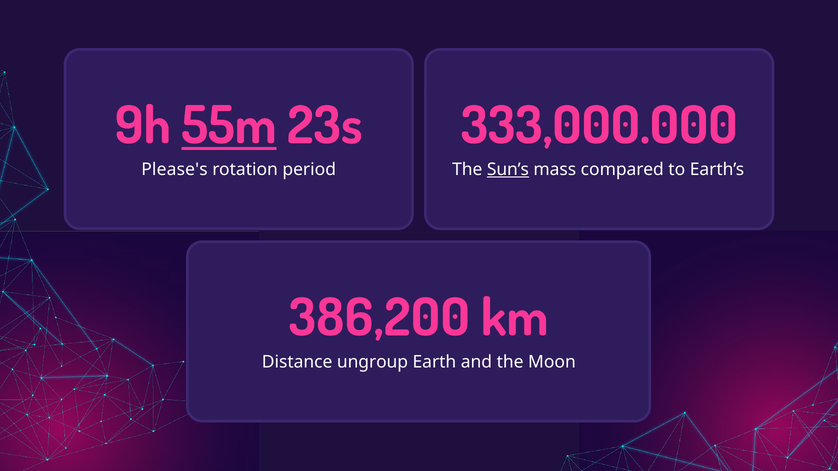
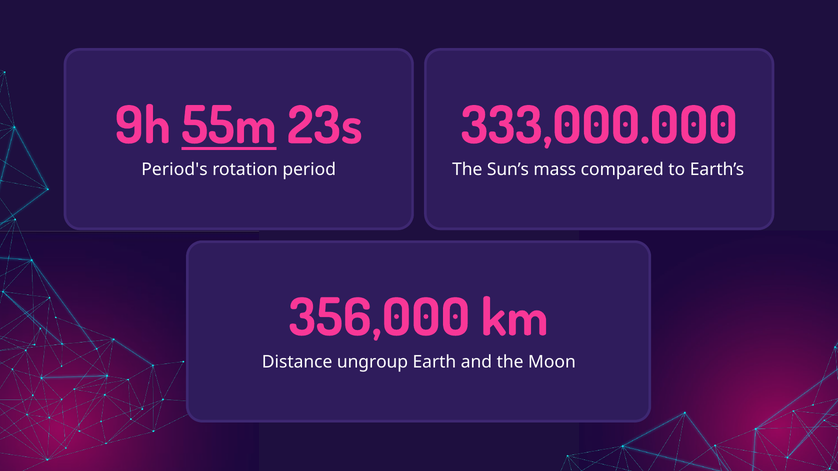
Please's: Please's -> Period's
Sun’s underline: present -> none
386,200: 386,200 -> 356,000
